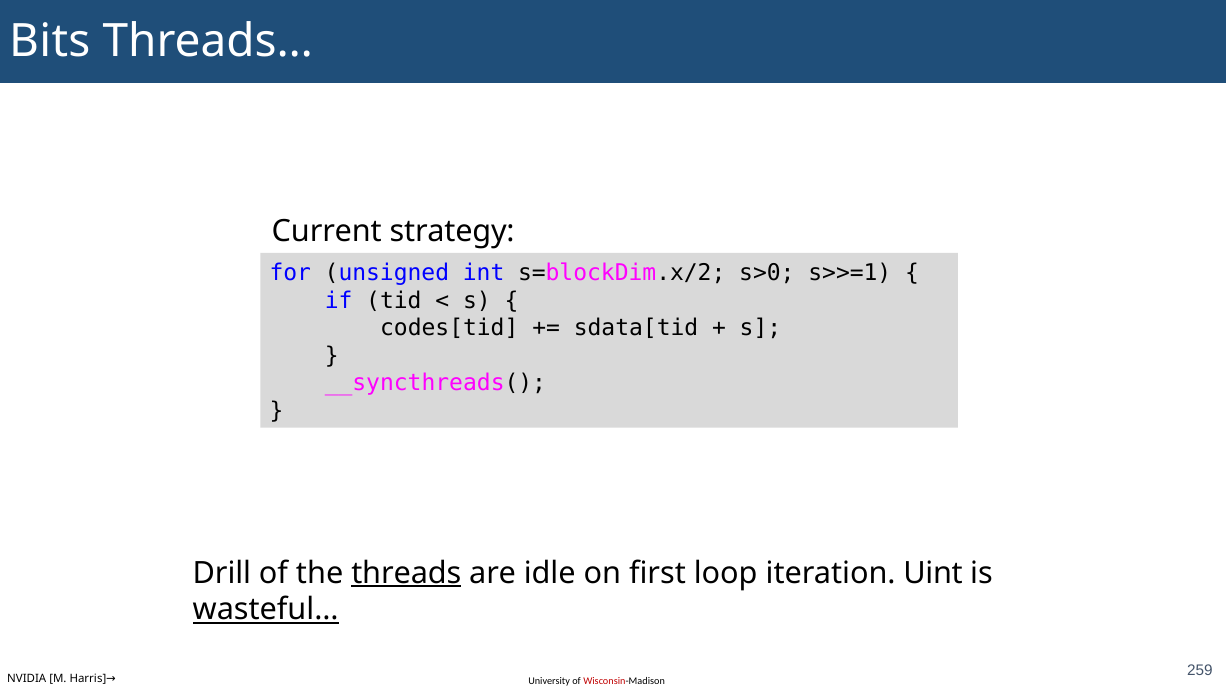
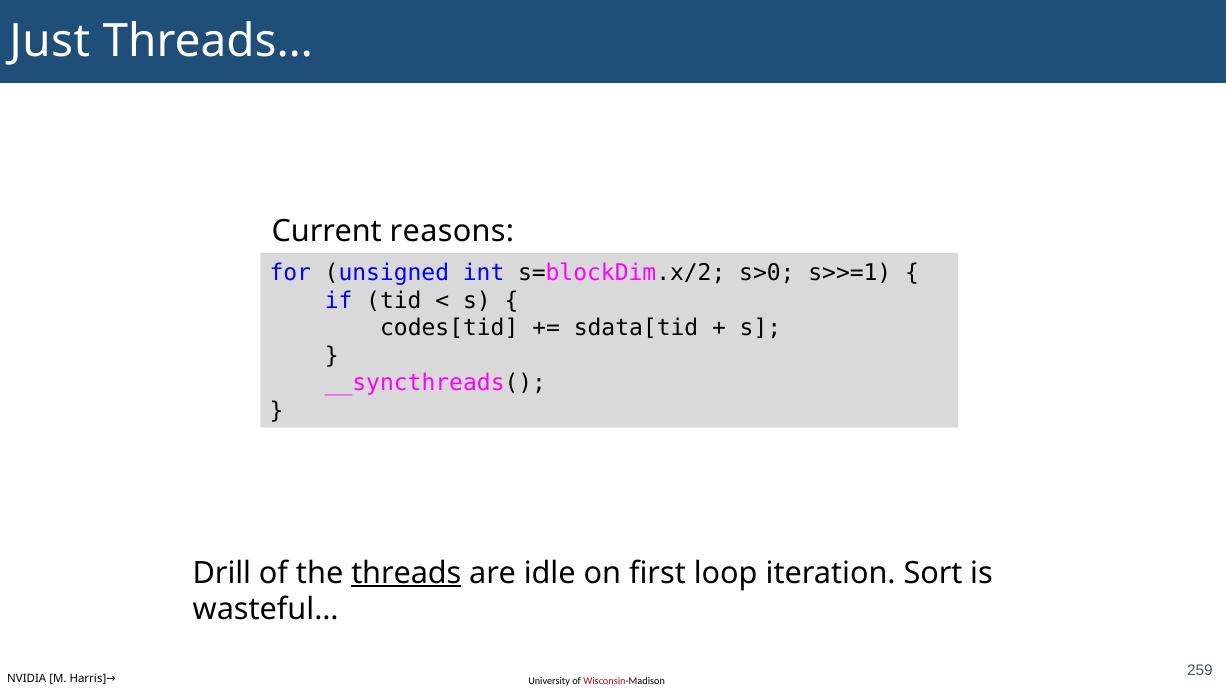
Bits: Bits -> Just
strategy: strategy -> reasons
Uint: Uint -> Sort
wasteful… underline: present -> none
